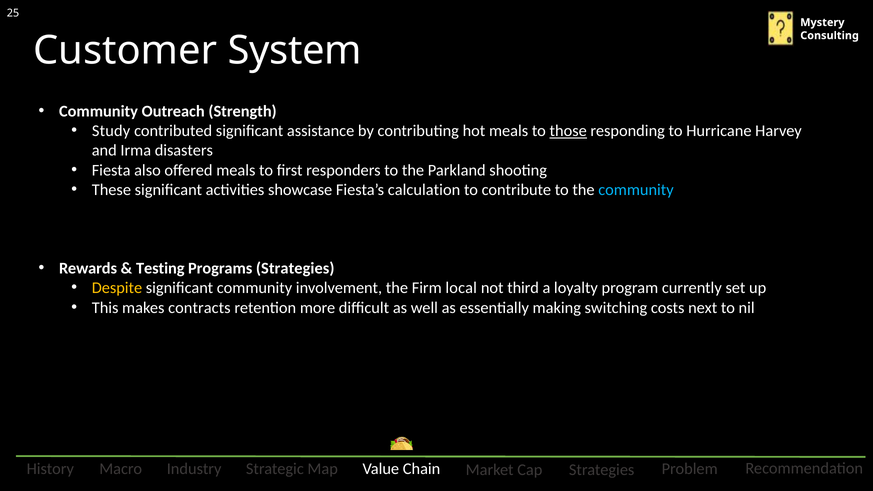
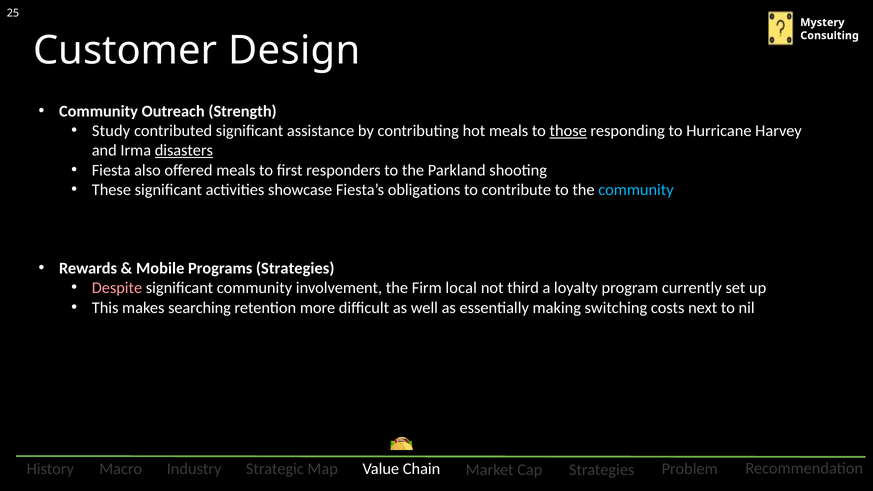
System: System -> Design
disasters underline: none -> present
calculation: calculation -> obligations
Testing: Testing -> Mobile
Despite colour: yellow -> pink
contracts: contracts -> searching
